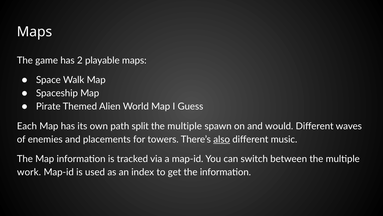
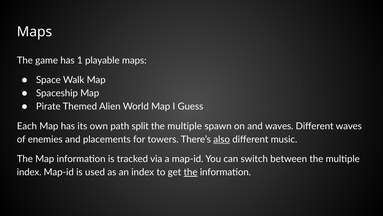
2: 2 -> 1
and would: would -> waves
work at (29, 172): work -> index
the at (191, 172) underline: none -> present
